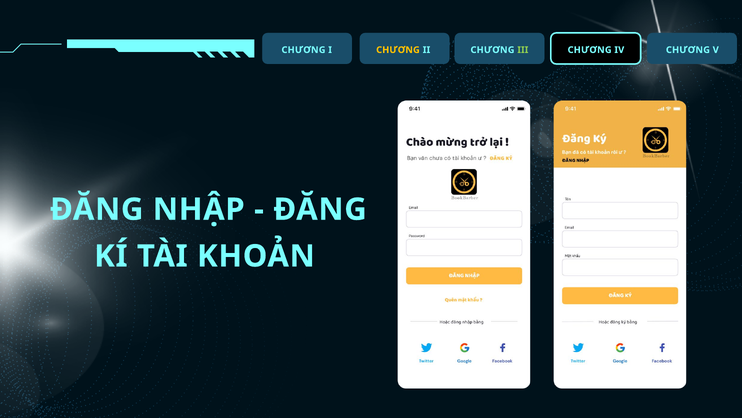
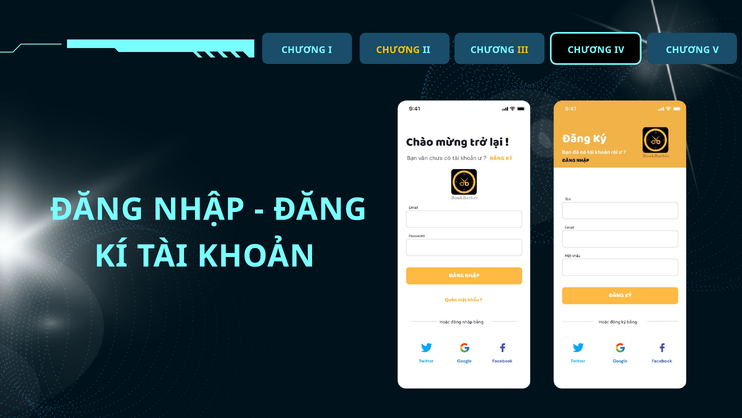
III colour: light green -> yellow
